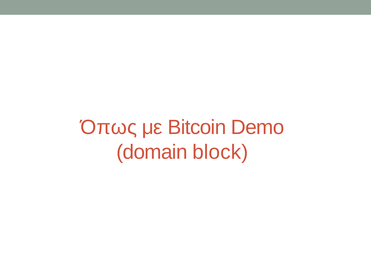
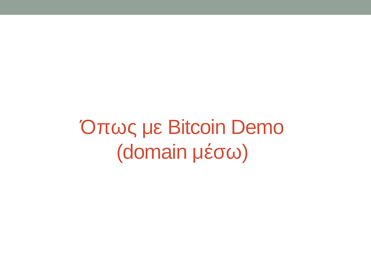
block: block -> μέσω
